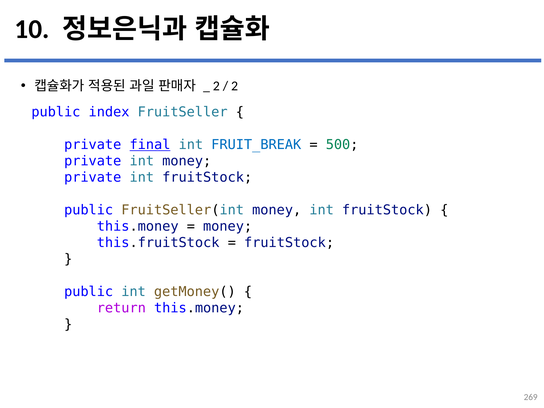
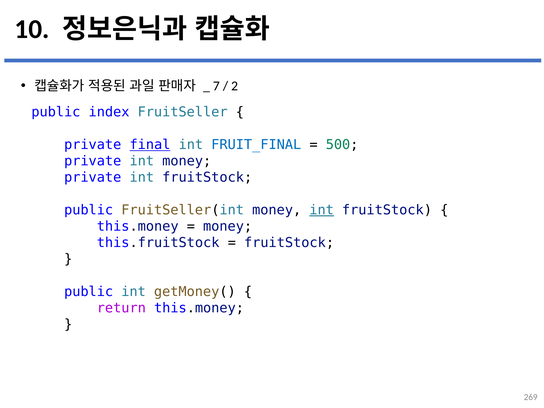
2 at (216, 86): 2 -> 7
FRUIT_BREAK: FRUIT_BREAK -> FRUIT_FINAL
int at (322, 210) underline: none -> present
